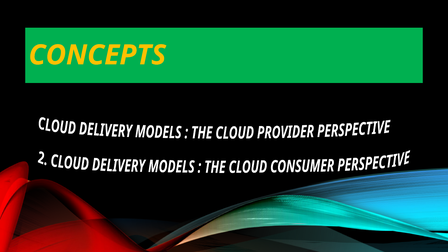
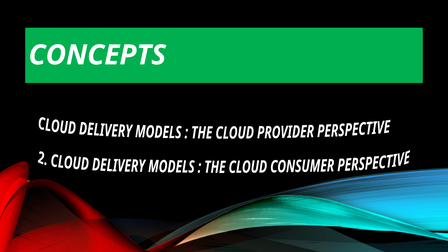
CONCEPTS colour: yellow -> white
